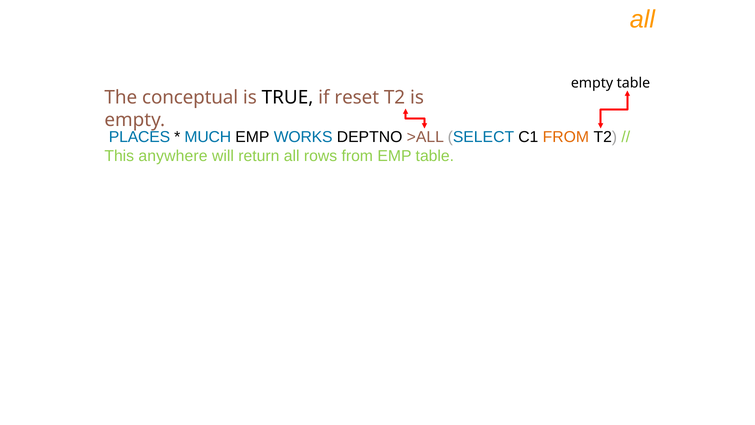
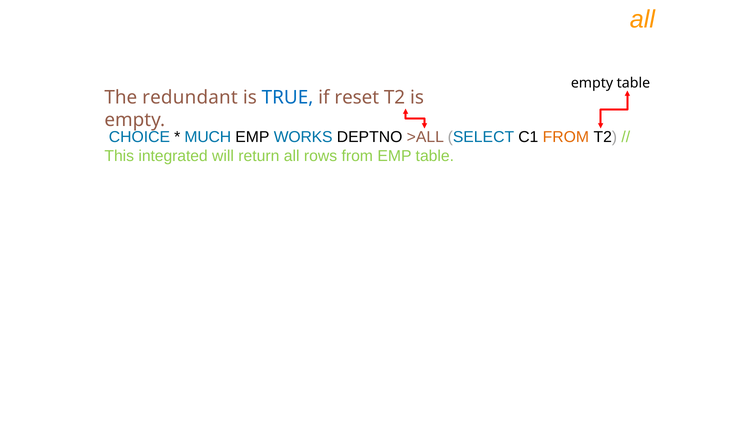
conceptual: conceptual -> redundant
TRUE colour: black -> blue
PLACES: PLACES -> CHOICE
anywhere: anywhere -> integrated
